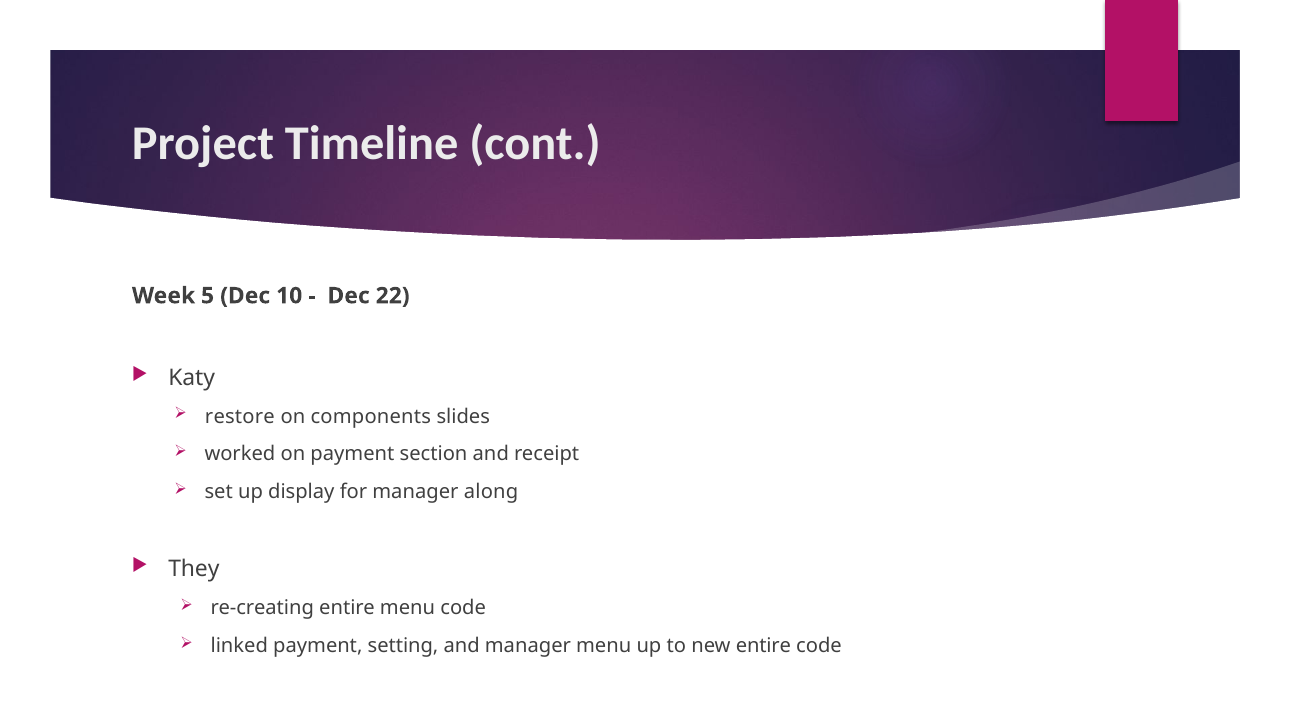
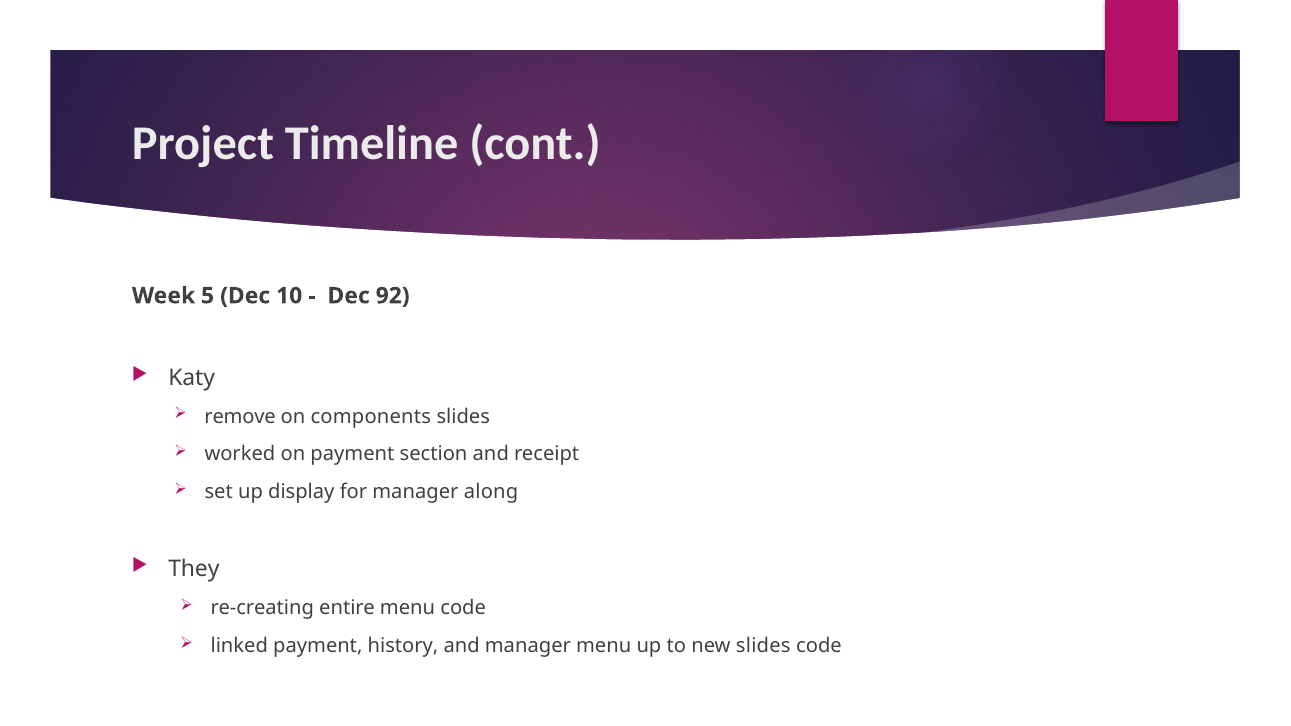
22: 22 -> 92
restore: restore -> remove
setting: setting -> history
new entire: entire -> slides
